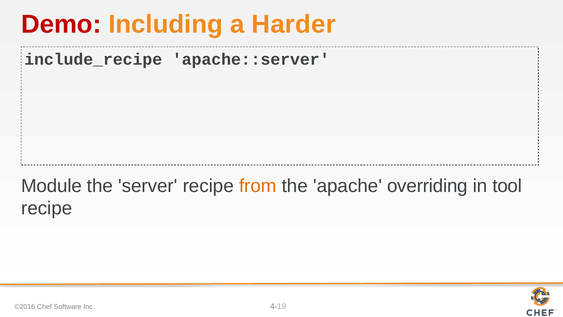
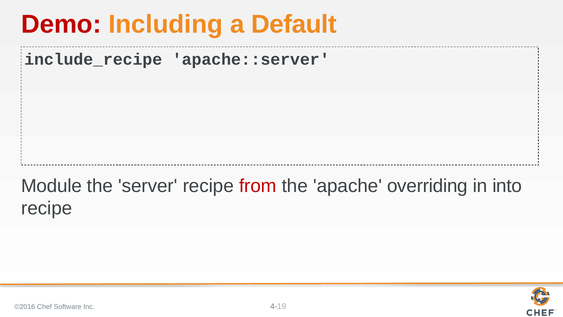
Harder: Harder -> Default
from colour: orange -> red
tool: tool -> into
